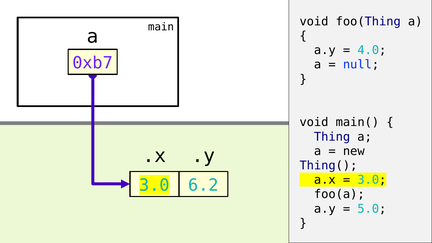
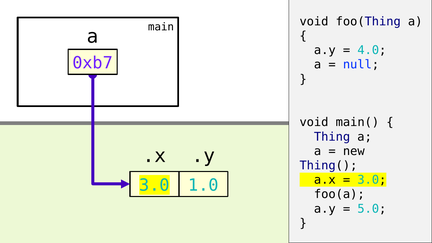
6.2: 6.2 -> 1.0
